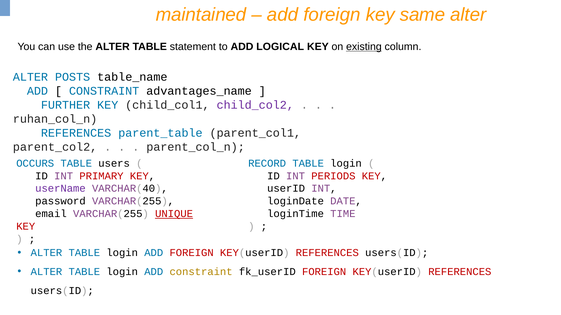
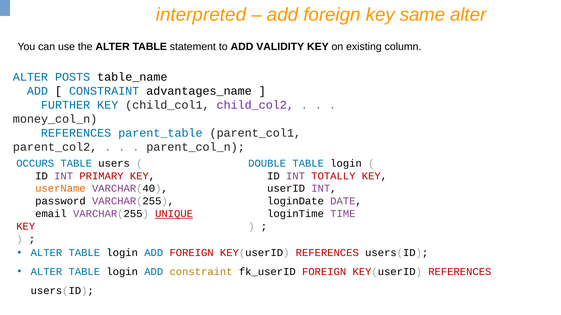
maintained: maintained -> interpreted
LOGICAL: LOGICAL -> VALIDITY
existing underline: present -> none
ruhan_col_n: ruhan_col_n -> money_col_n
RECORD: RECORD -> DOUBLE
PERIODS: PERIODS -> TOTALLY
userName colour: purple -> orange
